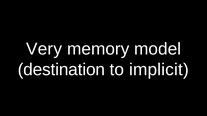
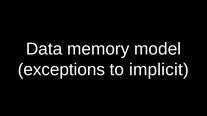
Very: Very -> Data
destination: destination -> exceptions
